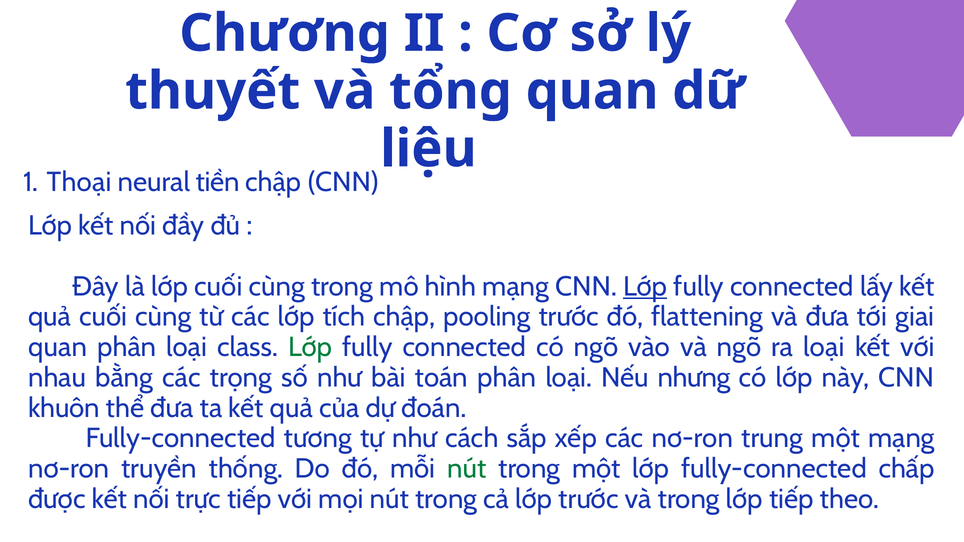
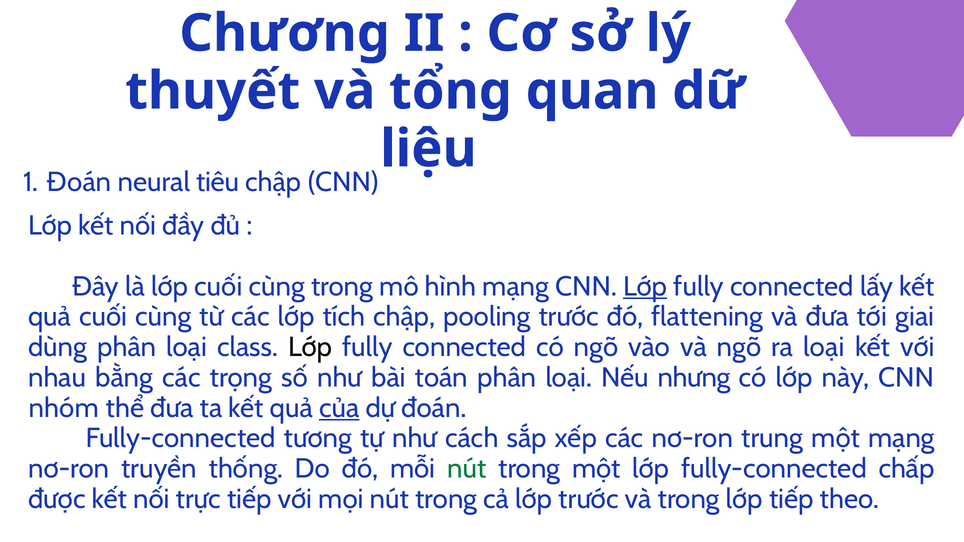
Thoại at (79, 182): Thoại -> Đoán
tiền: tiền -> tiêu
quan at (58, 347): quan -> dùng
Lớp at (310, 347) colour: green -> black
khuôn: khuôn -> nhóm
của underline: none -> present
